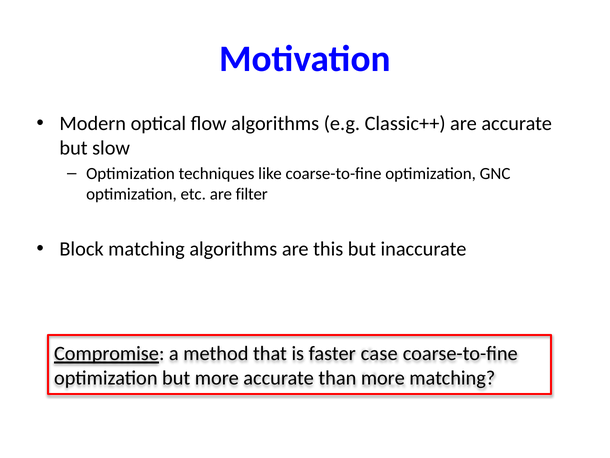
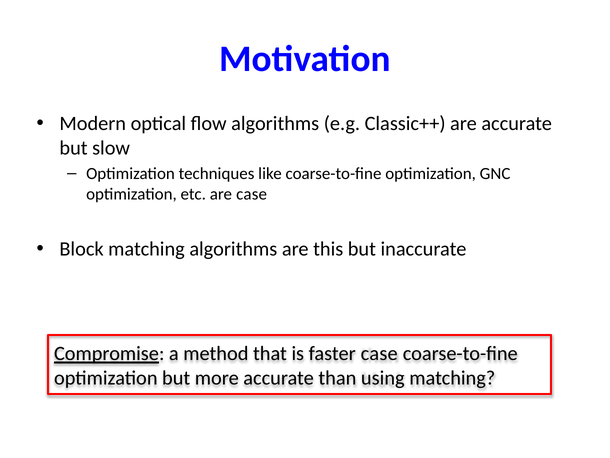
are filter: filter -> case
than more: more -> using
